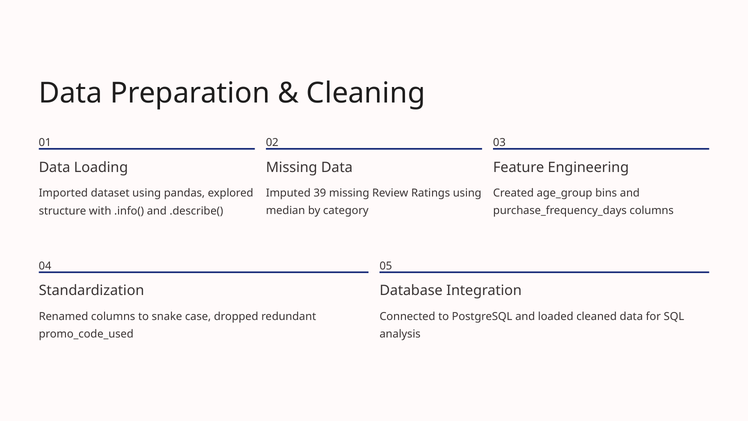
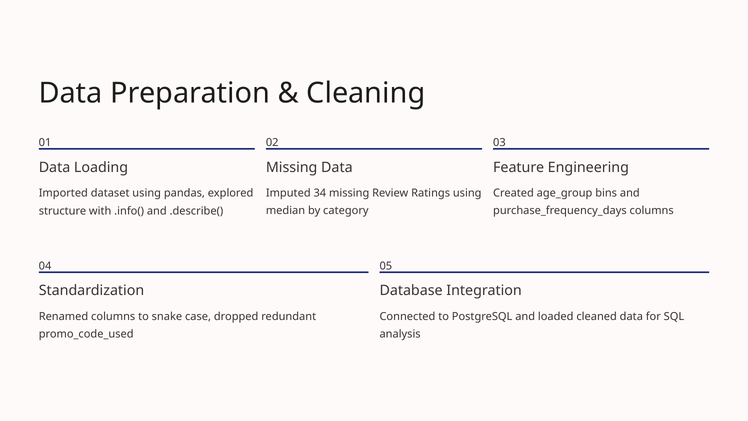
39: 39 -> 34
